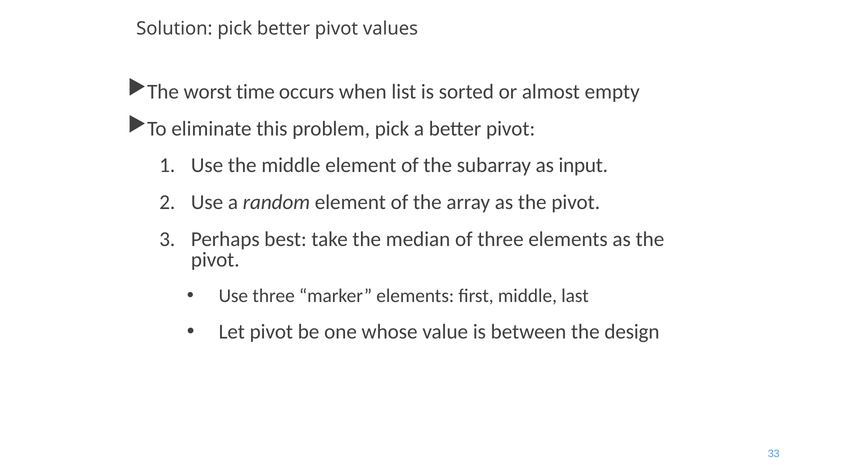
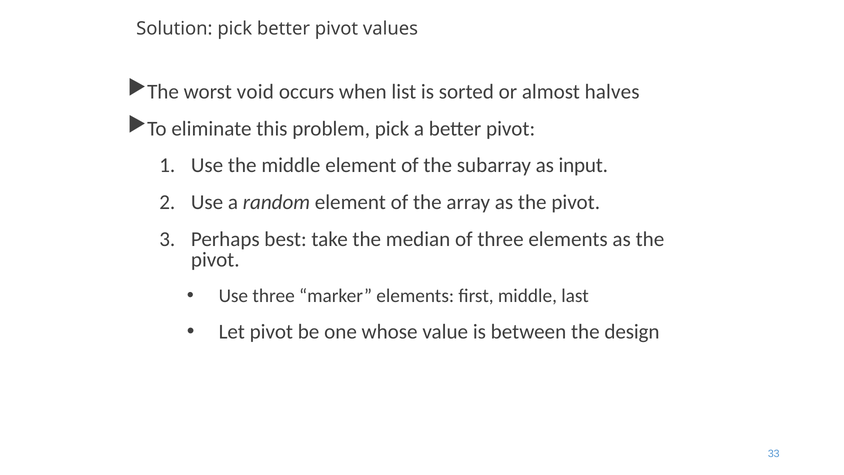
time: time -> void
empty: empty -> halves
